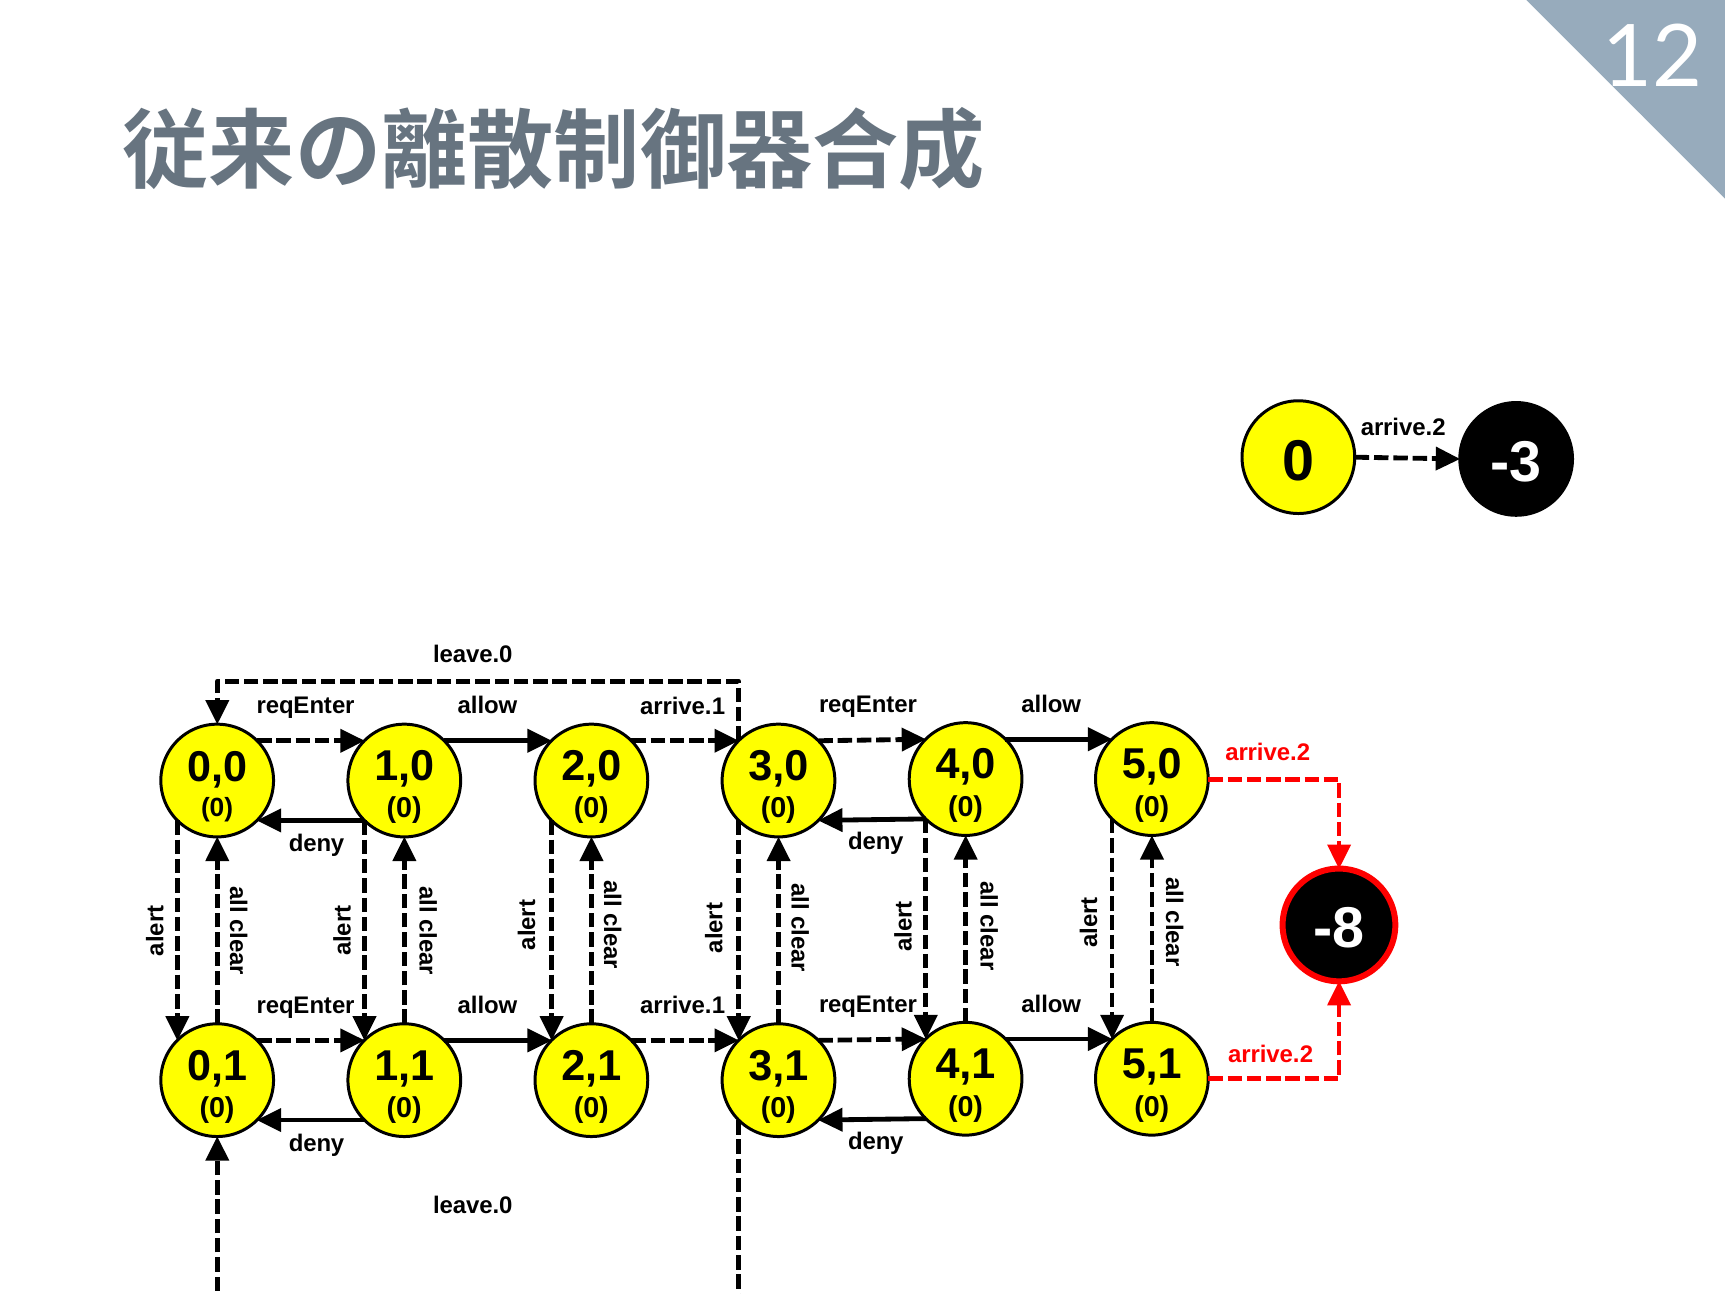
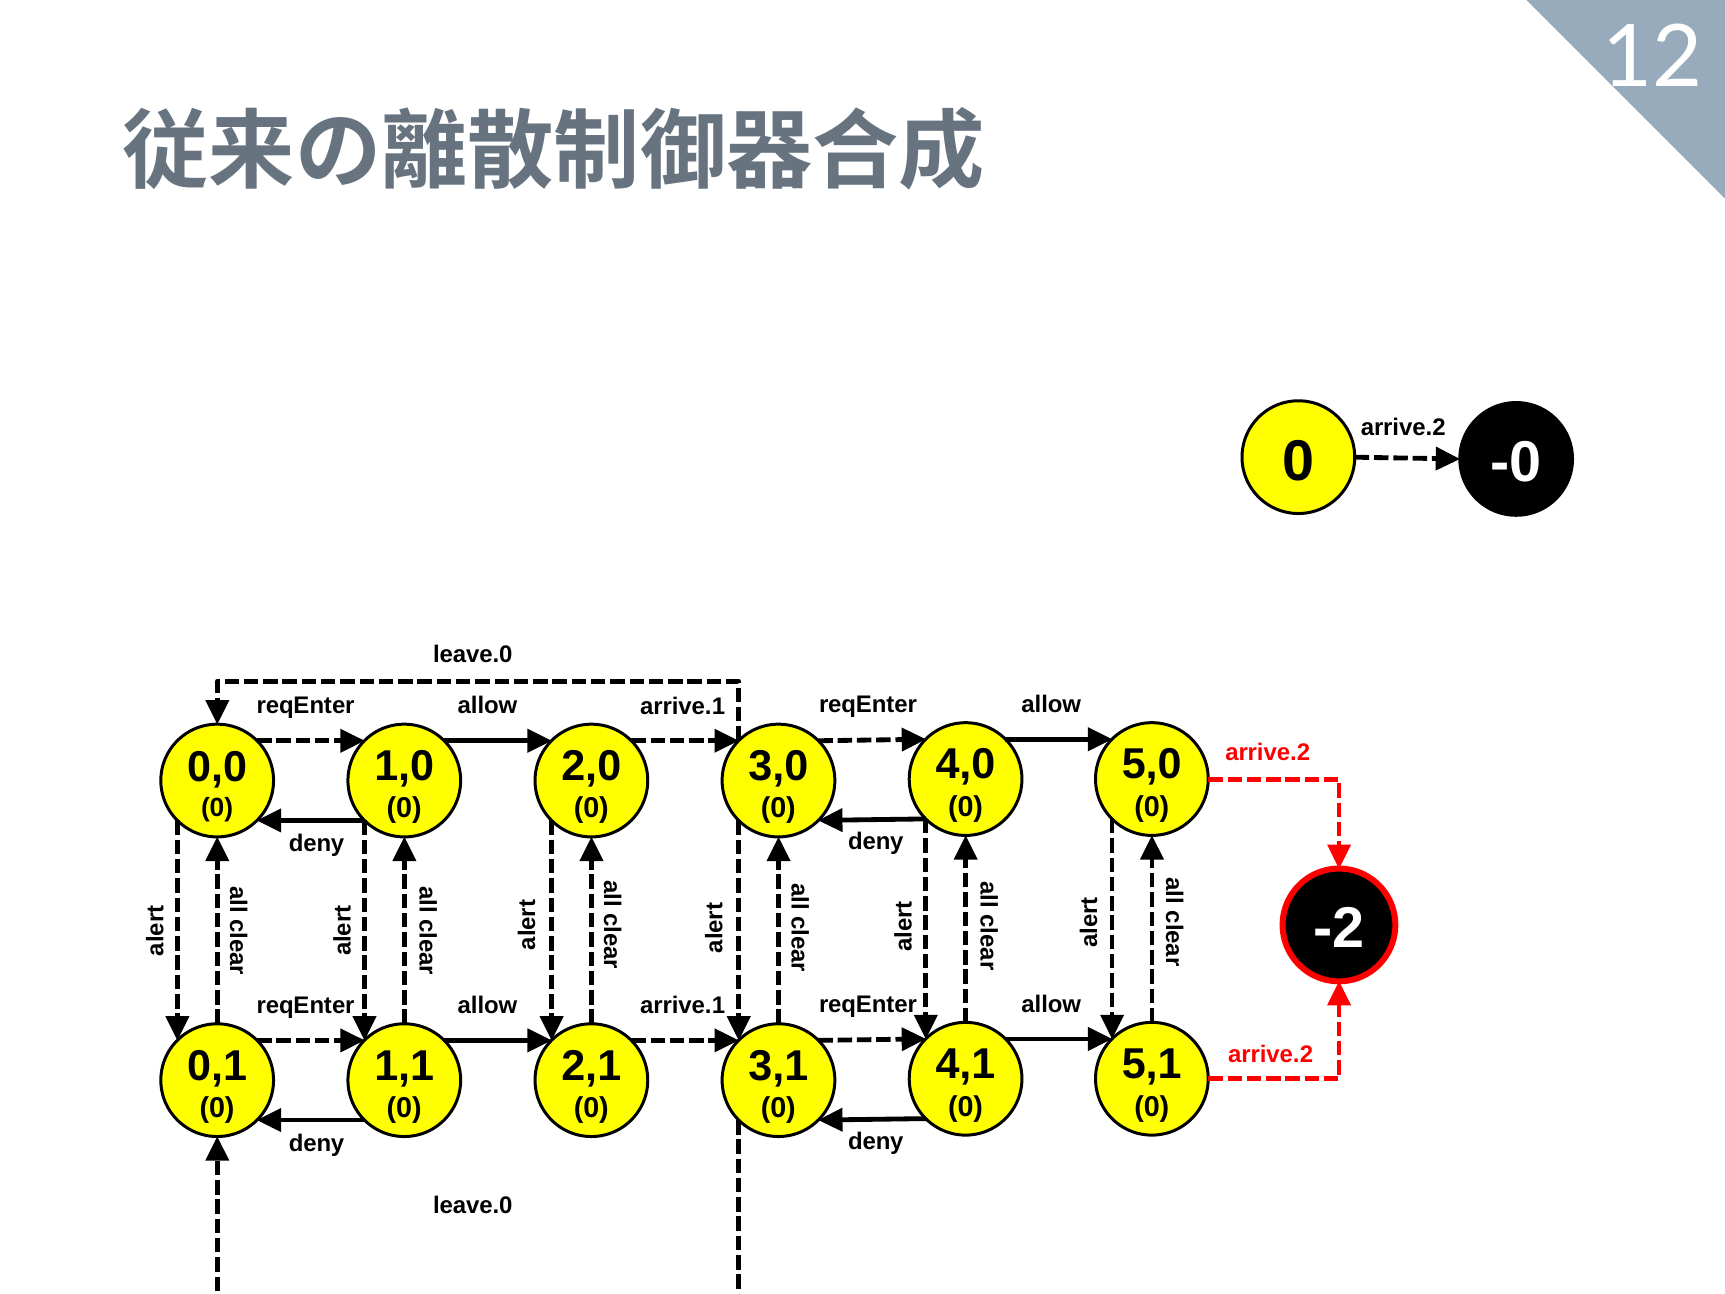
-3: -3 -> -0
-8: -8 -> -2
